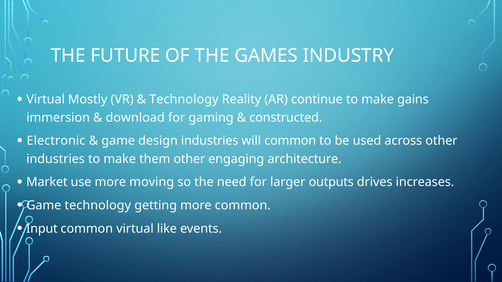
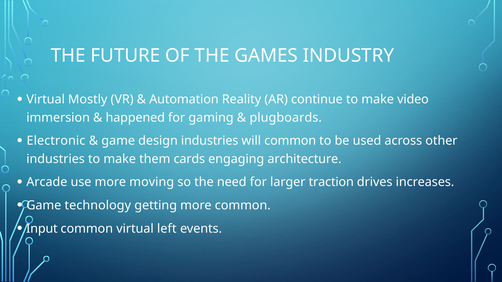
Technology at (184, 100): Technology -> Automation
gains: gains -> video
download: download -> happened
constructed: constructed -> plugboards
them other: other -> cards
Market: Market -> Arcade
outputs: outputs -> traction
like: like -> left
